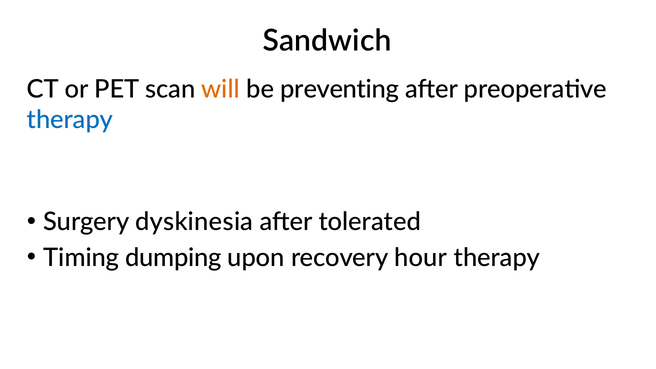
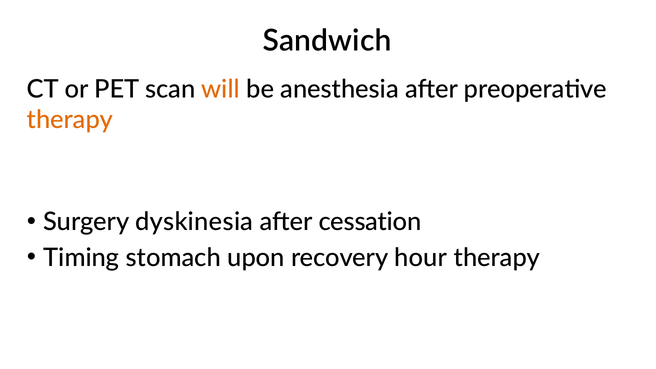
preventing: preventing -> anesthesia
therapy at (70, 120) colour: blue -> orange
tolerated: tolerated -> cessation
dumping: dumping -> stomach
